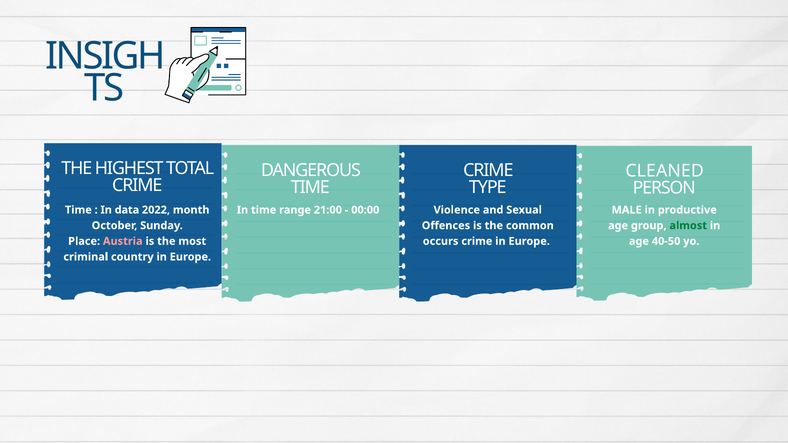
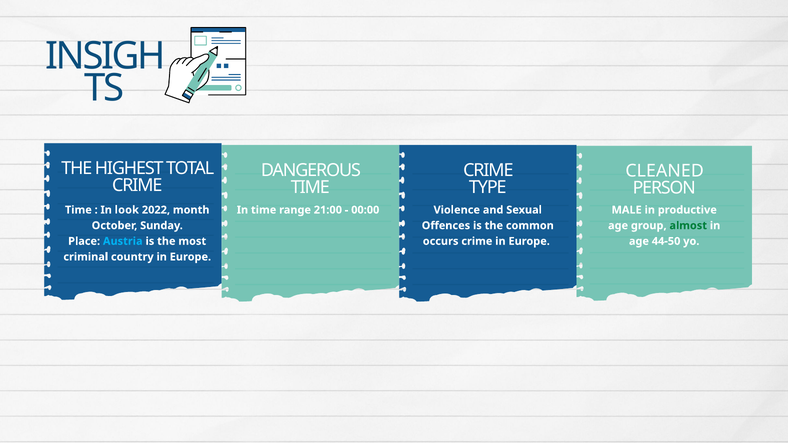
data: data -> look
Austria colour: pink -> light blue
40-50: 40-50 -> 44-50
